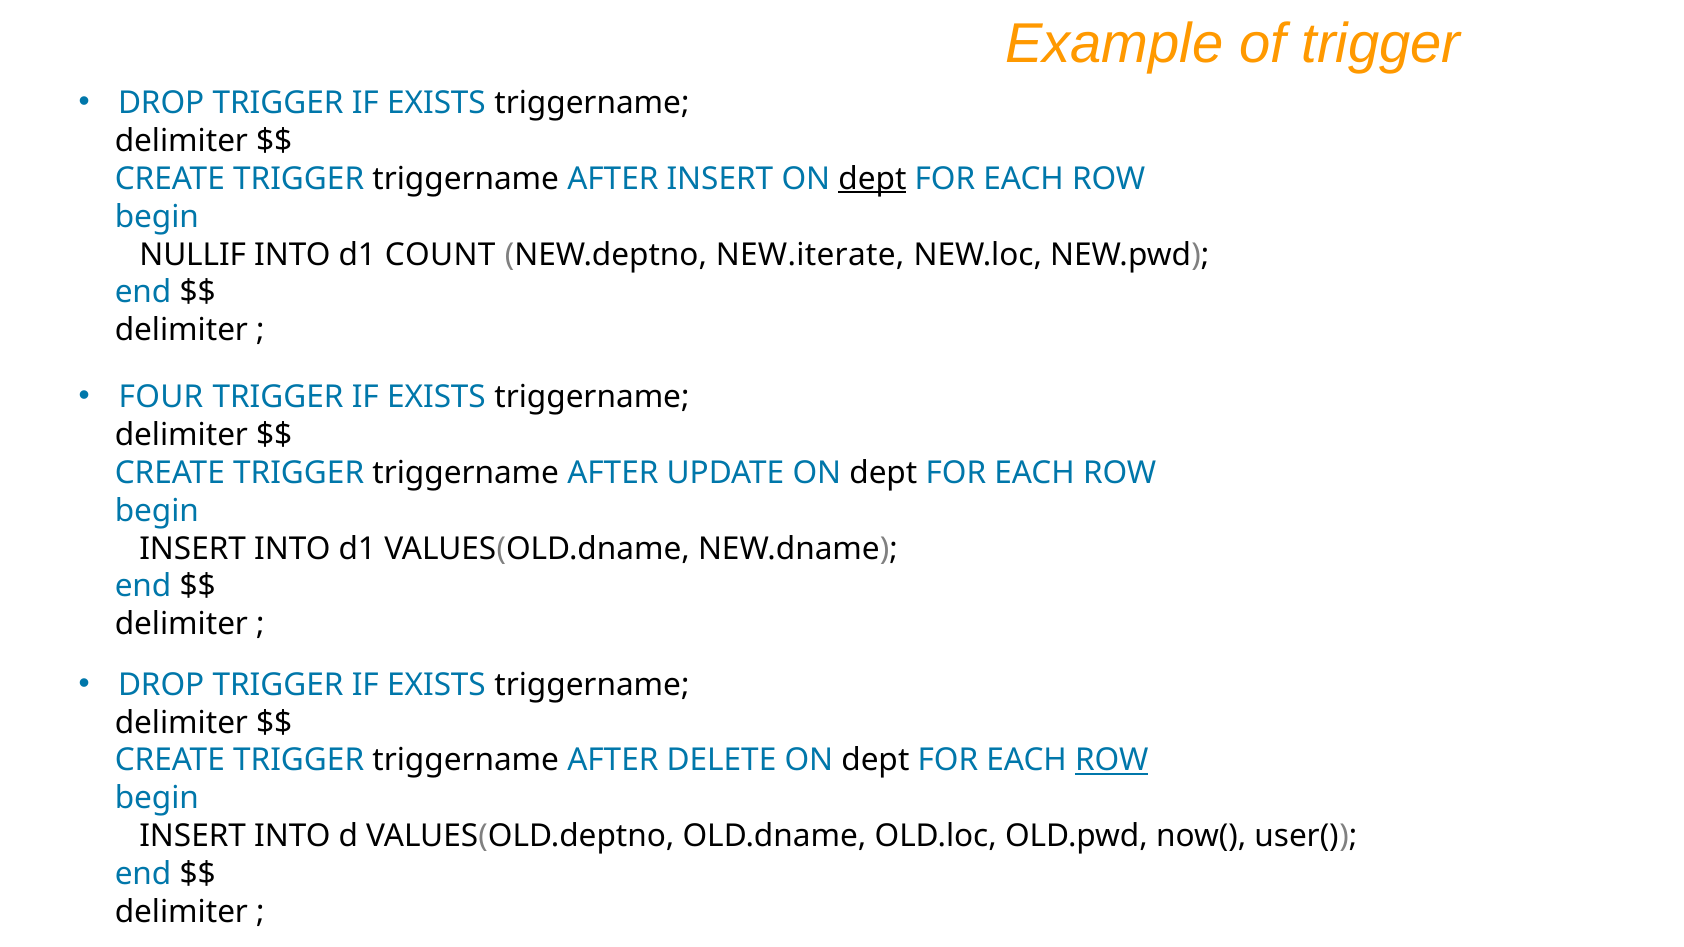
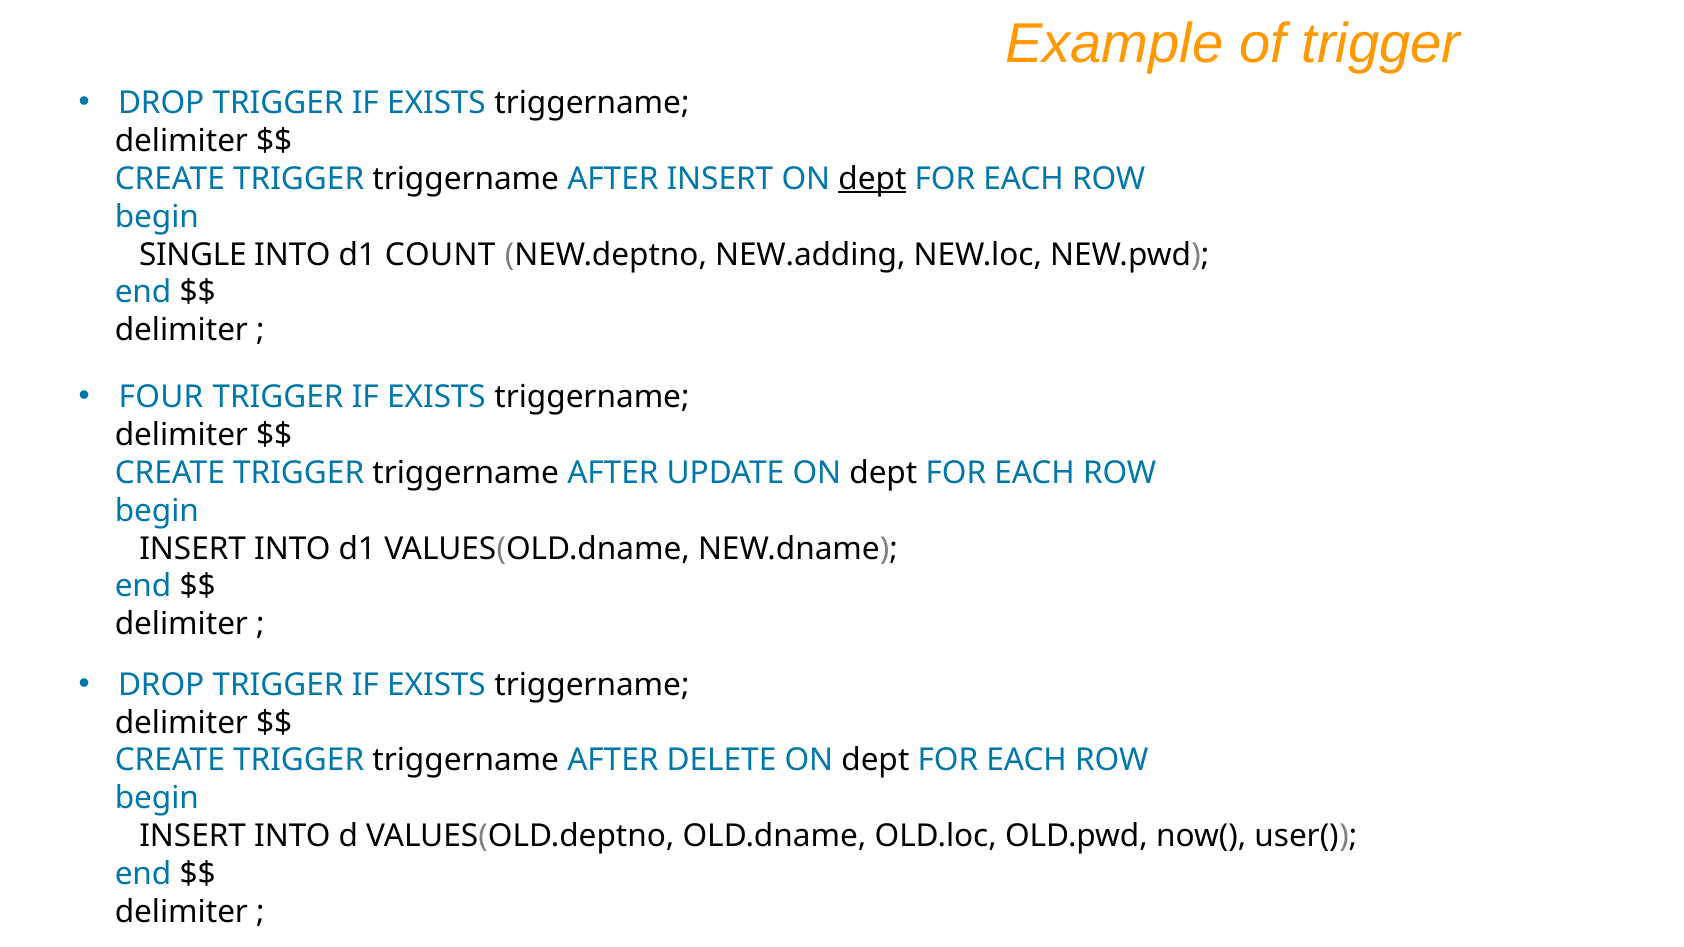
NULLIF: NULLIF -> SINGLE
NEW.iterate: NEW.iterate -> NEW.adding
ROW at (1112, 761) underline: present -> none
